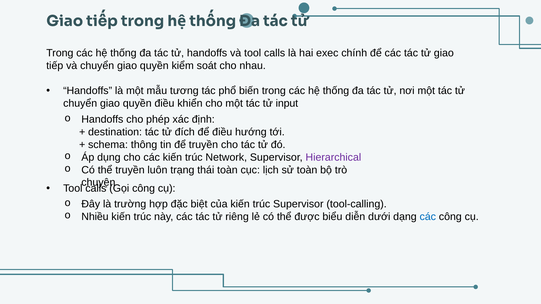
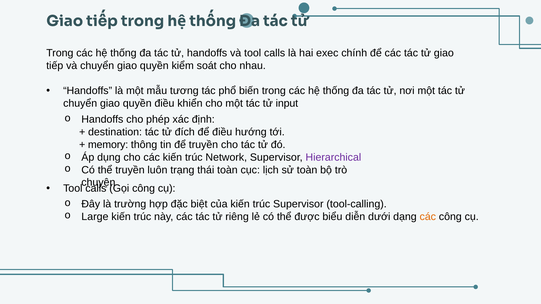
schema: schema -> memory
Nhiều: Nhiều -> Large
các at (428, 217) colour: blue -> orange
